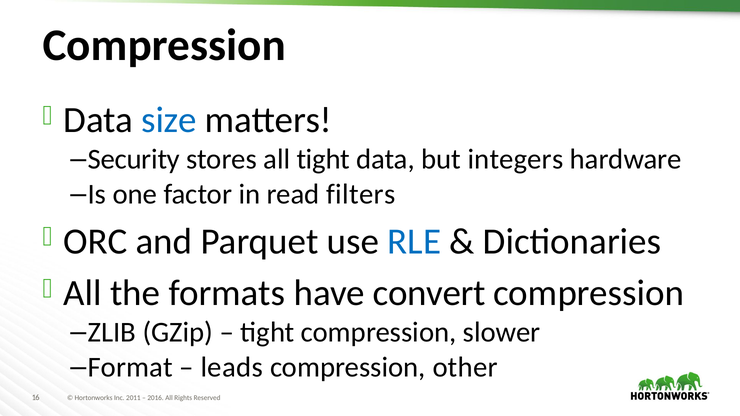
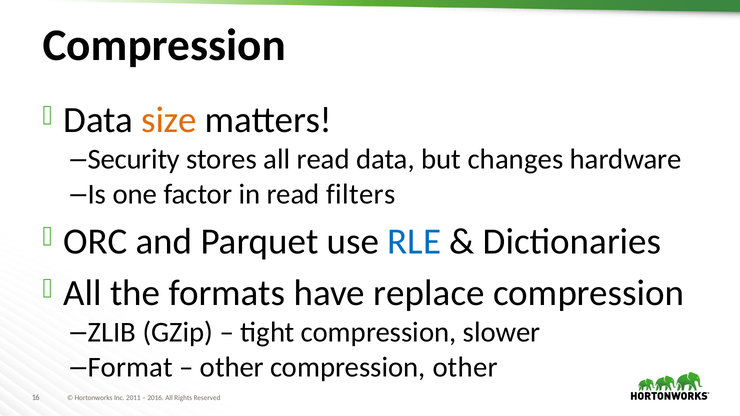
size colour: blue -> orange
all tight: tight -> read
integers: integers -> changes
convert: convert -> replace
leads at (232, 367): leads -> other
